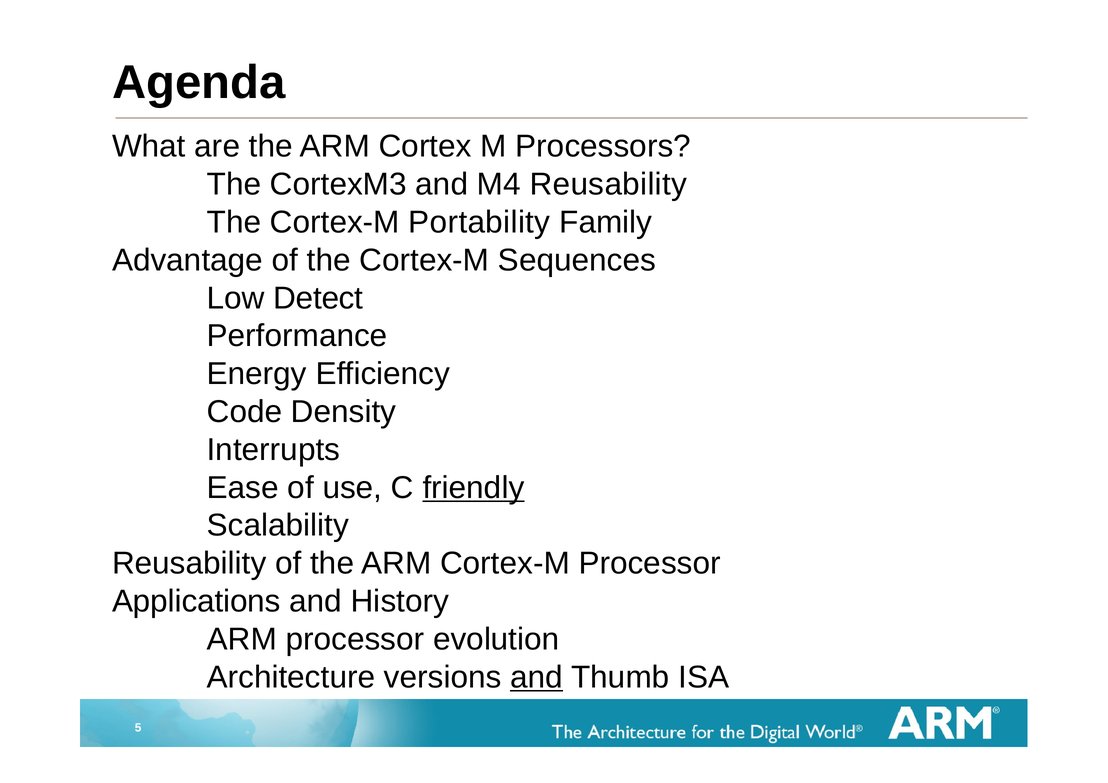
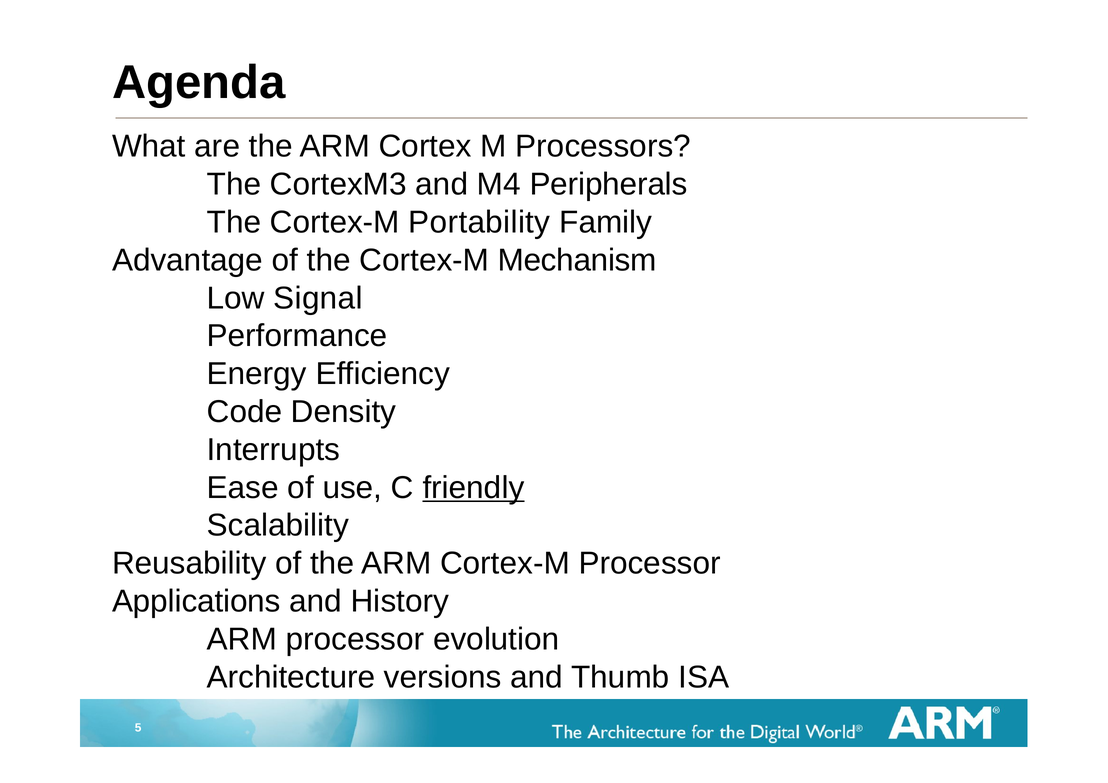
M4 Reusability: Reusability -> Peripherals
Sequences: Sequences -> Mechanism
Detect: Detect -> Signal
and at (537, 677) underline: present -> none
